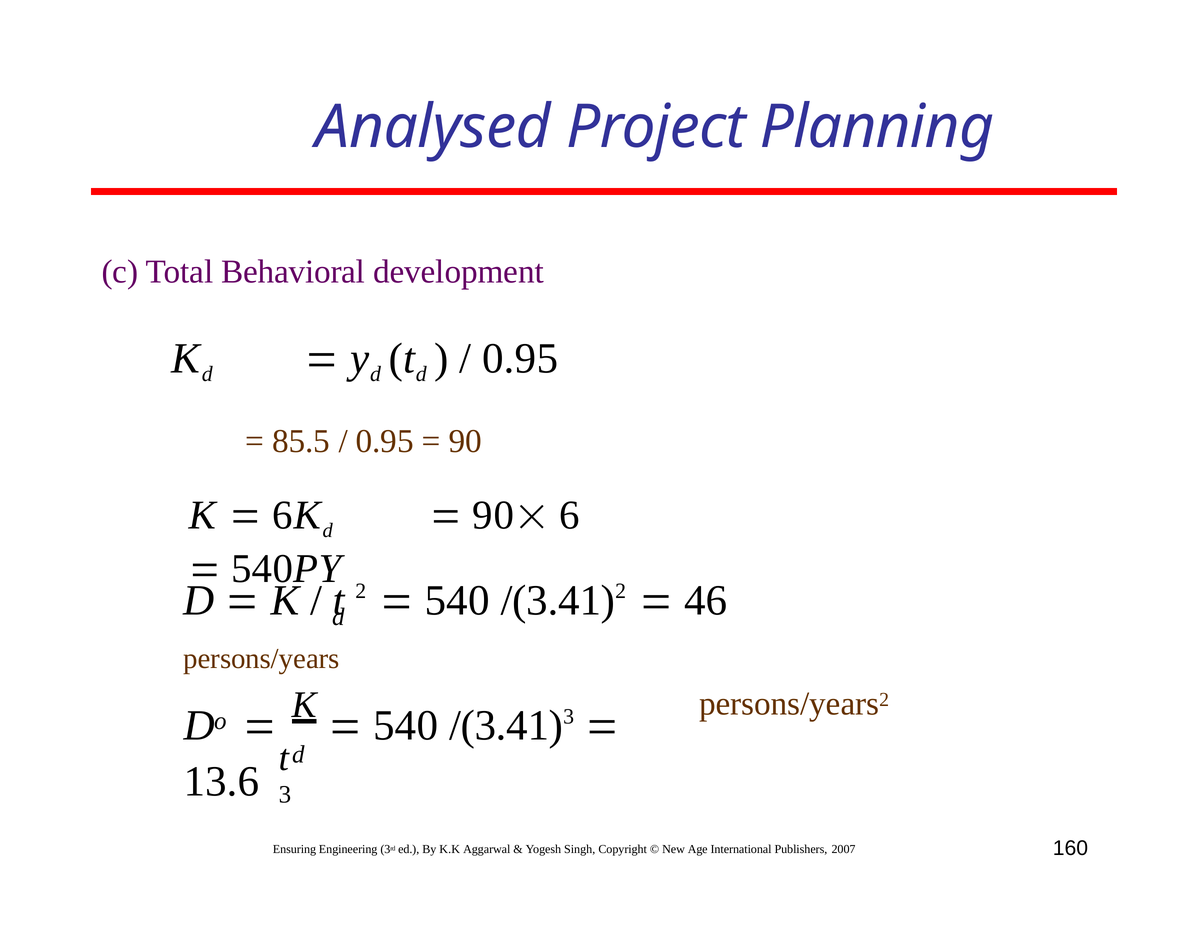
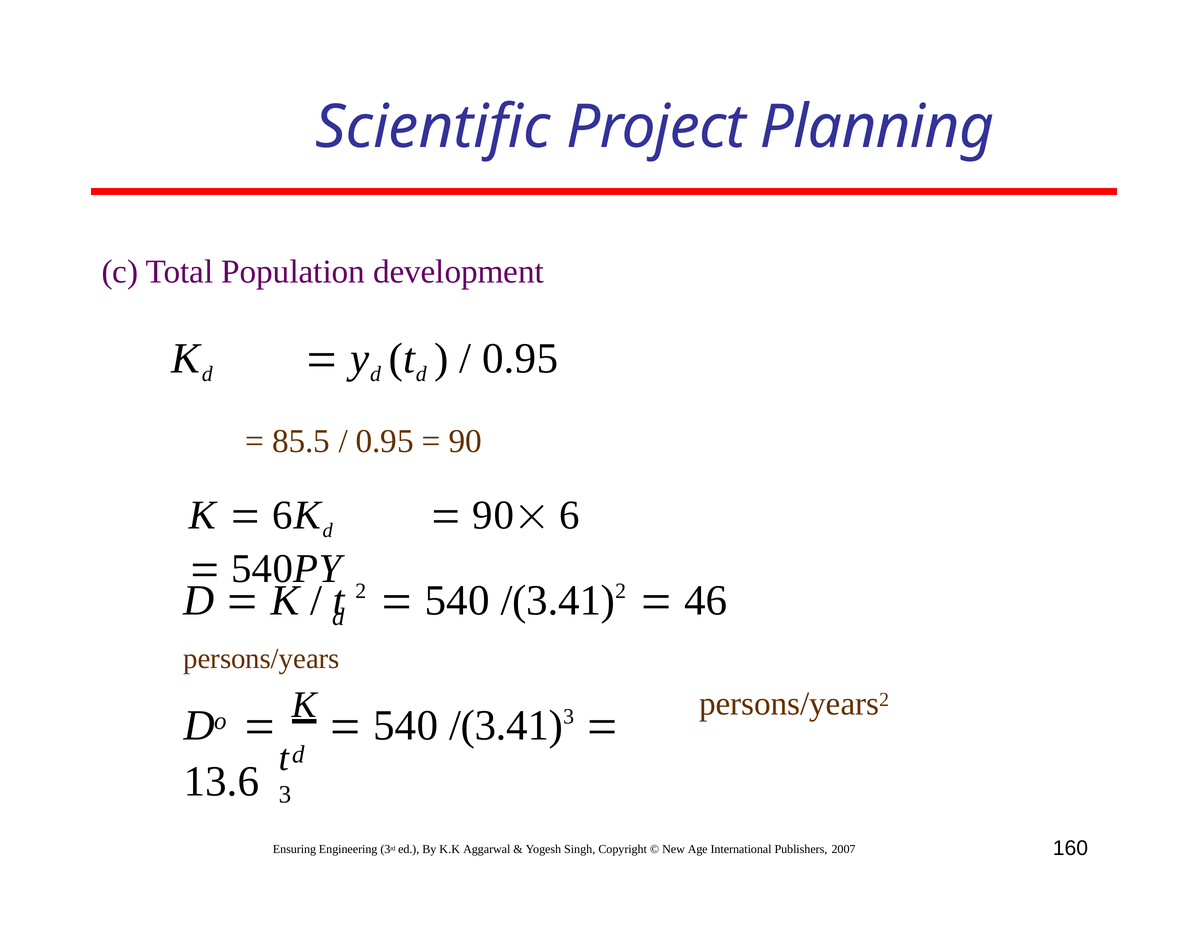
Analysed: Analysed -> Scientific
Behavioral: Behavioral -> Population
